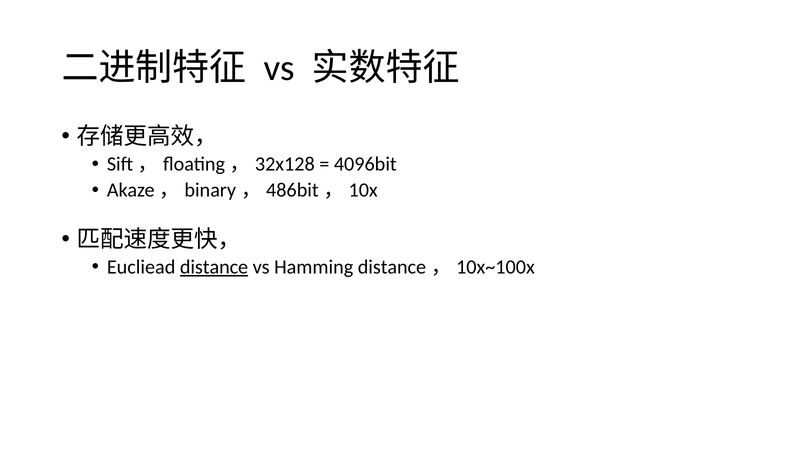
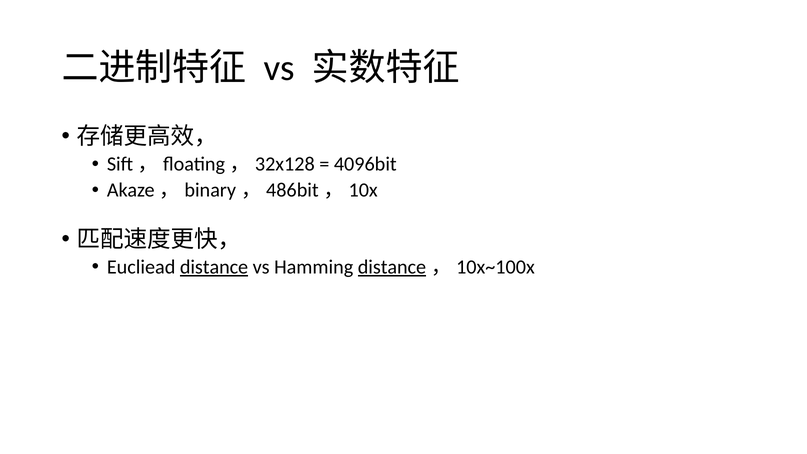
distance at (392, 267) underline: none -> present
